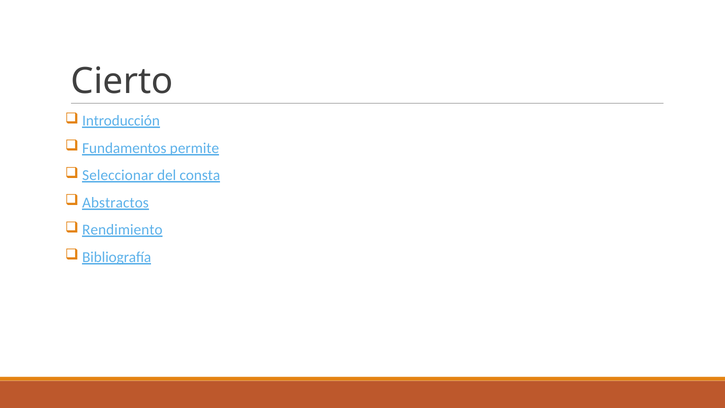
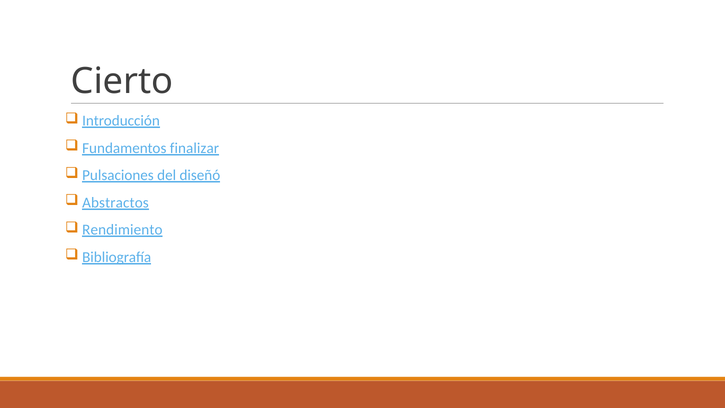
permite: permite -> finalizar
Seleccionar: Seleccionar -> Pulsaciones
consta: consta -> diseñó
